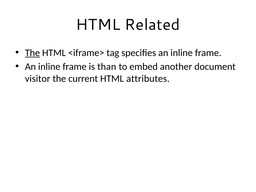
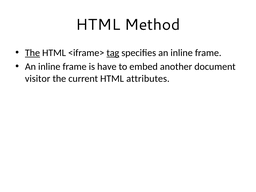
Related: Related -> Method
tag underline: none -> present
than: than -> have
